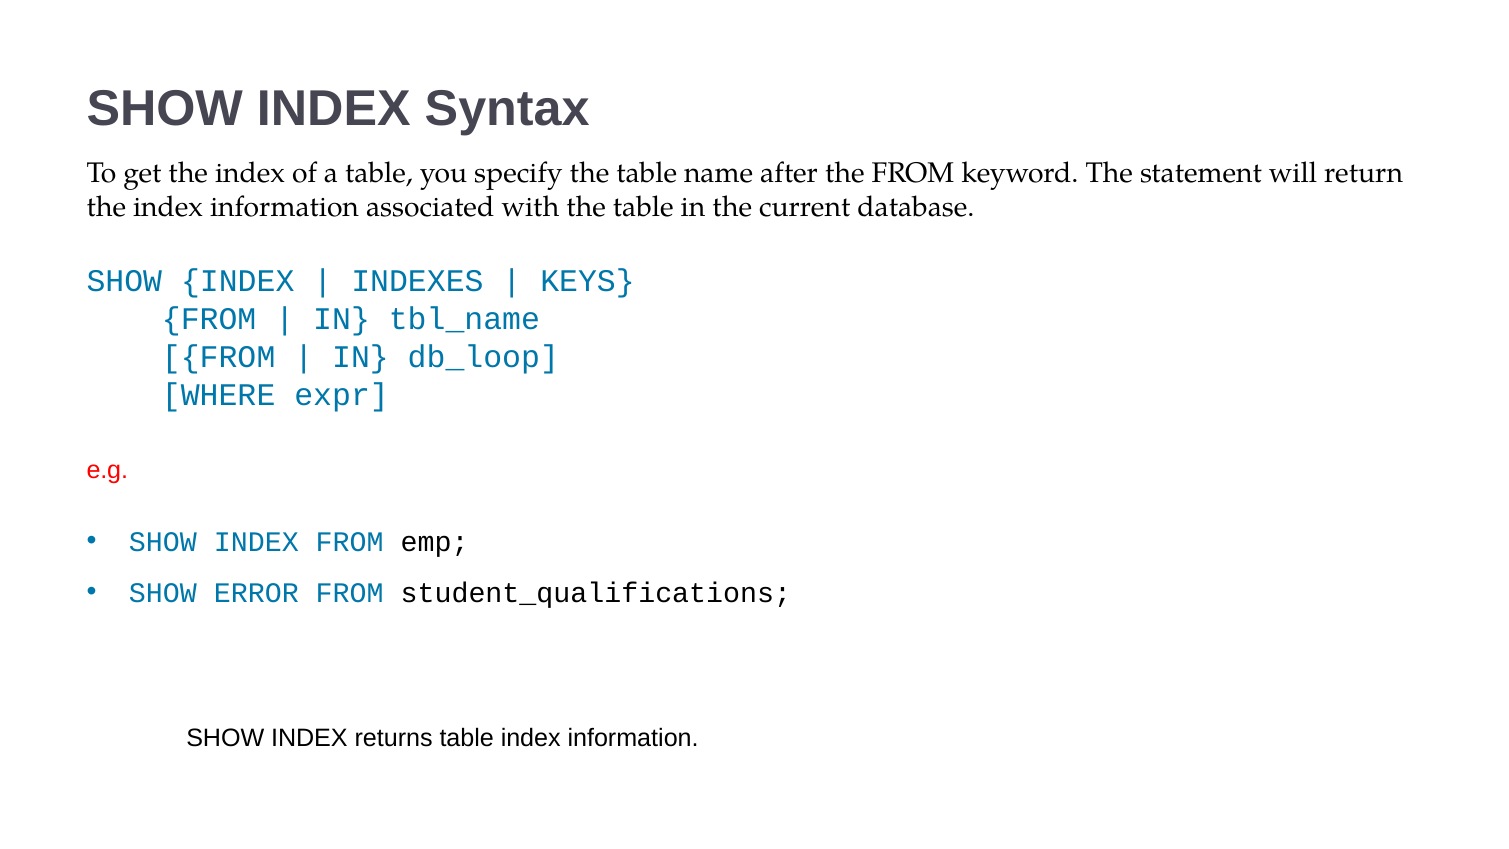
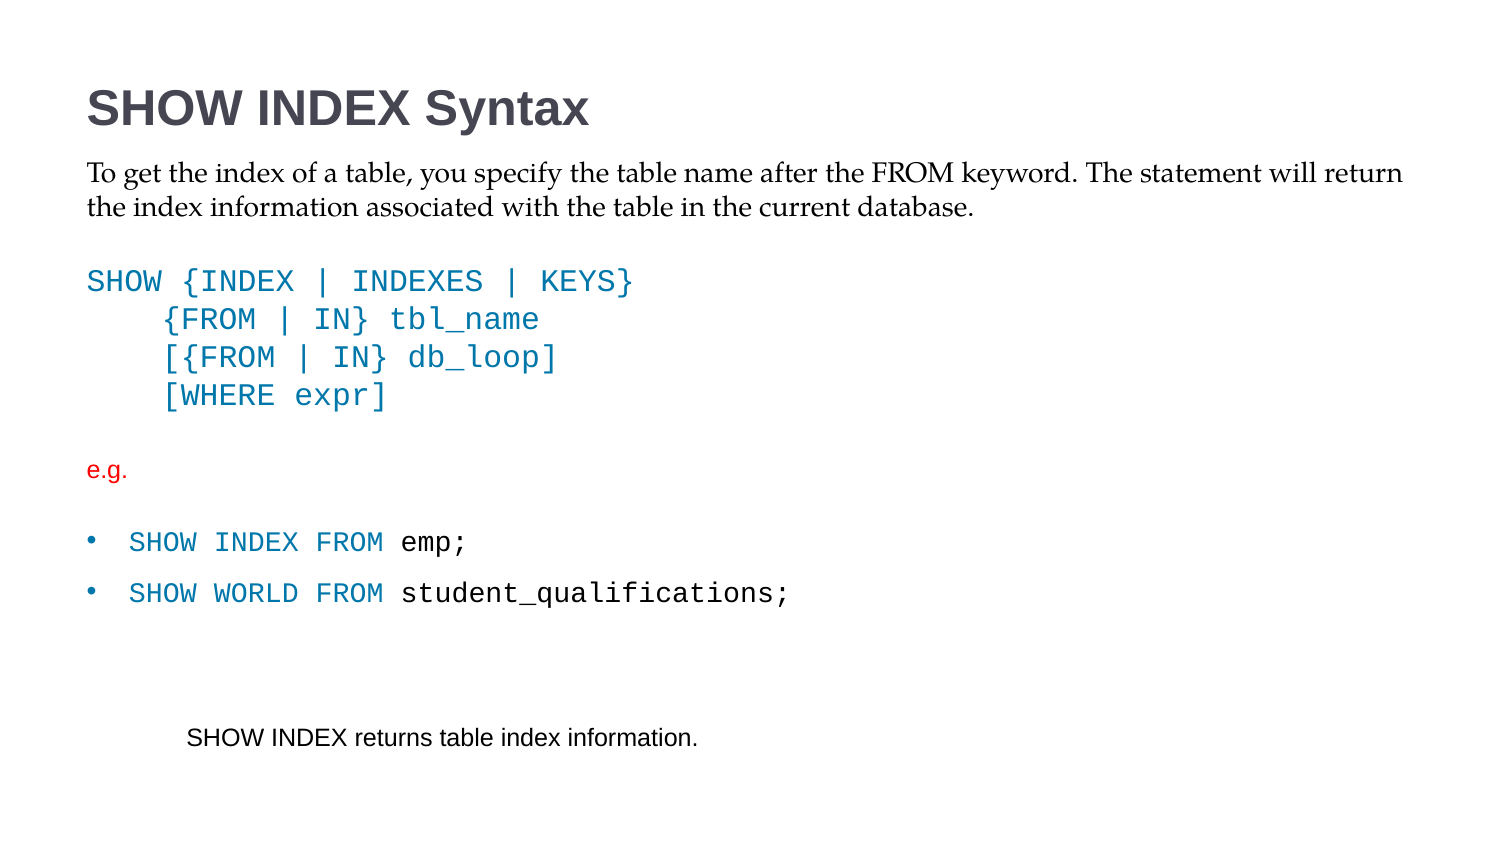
ERROR: ERROR -> WORLD
